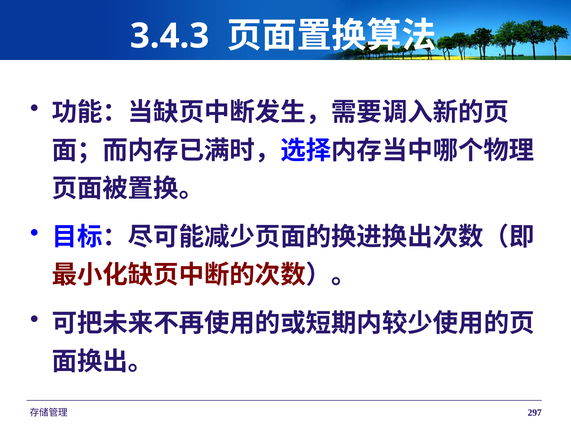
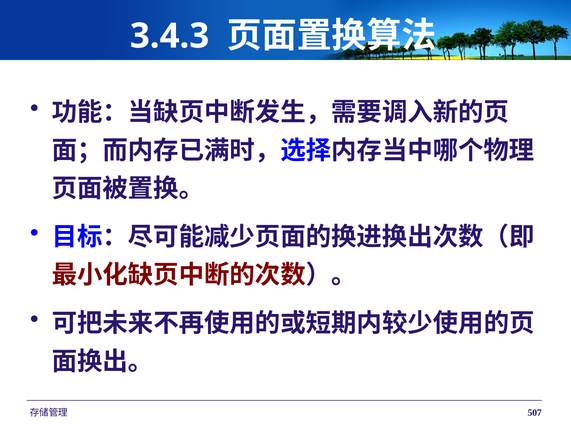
297: 297 -> 507
